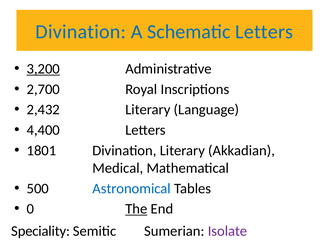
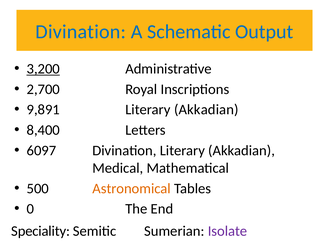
Schematic Letters: Letters -> Output
2,432: 2,432 -> 9,891
Language at (206, 110): Language -> Akkadian
4,400: 4,400 -> 8,400
1801: 1801 -> 6097
Astronomical colour: blue -> orange
The underline: present -> none
